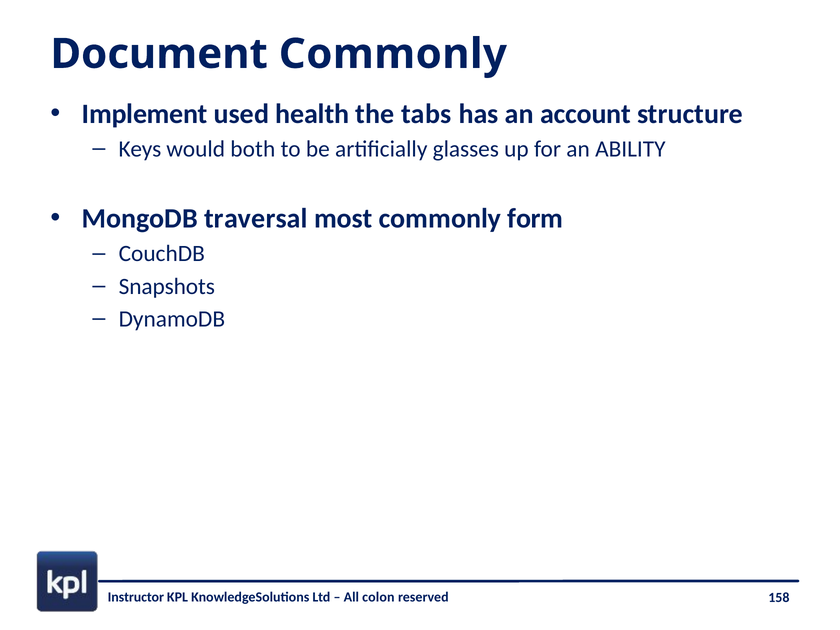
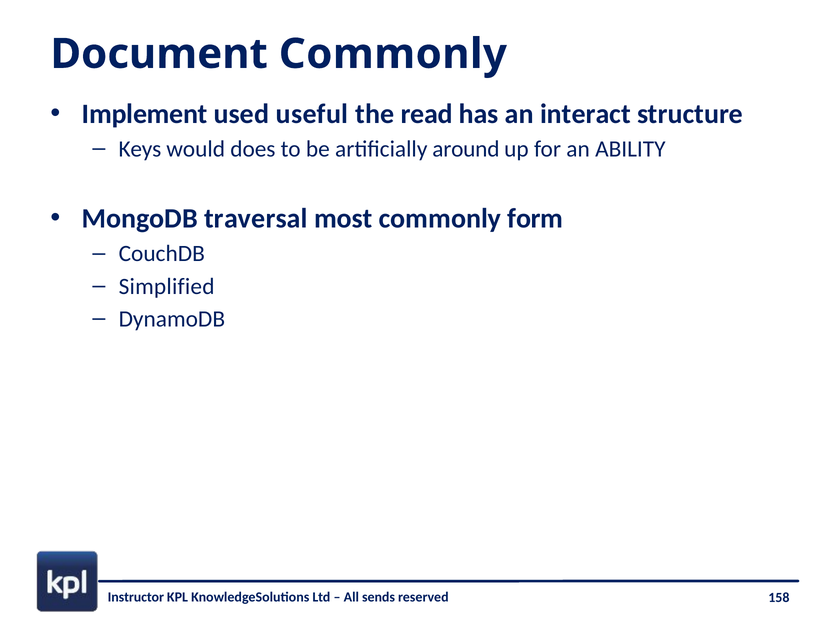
health: health -> useful
tabs: tabs -> read
account: account -> interact
both: both -> does
glasses: glasses -> around
Snapshots: Snapshots -> Simplified
colon: colon -> sends
